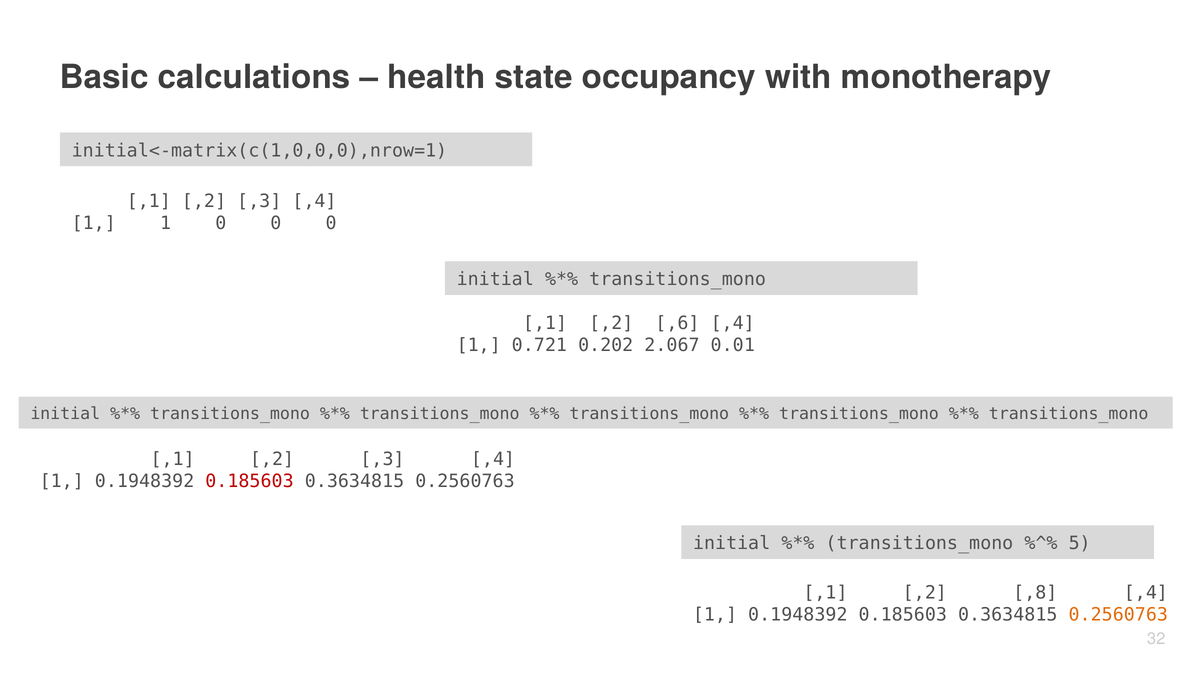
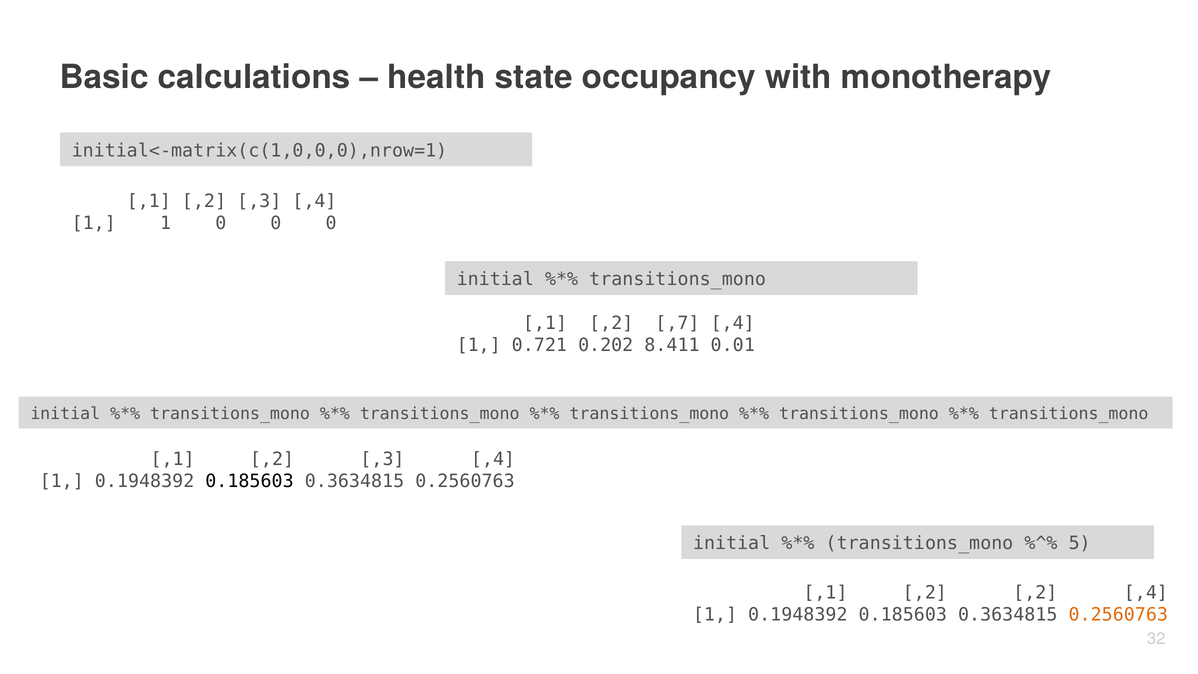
,6: ,6 -> ,7
2.067: 2.067 -> 8.411
0.185603 at (249, 481) colour: red -> black
,2 ,8: ,8 -> ,2
